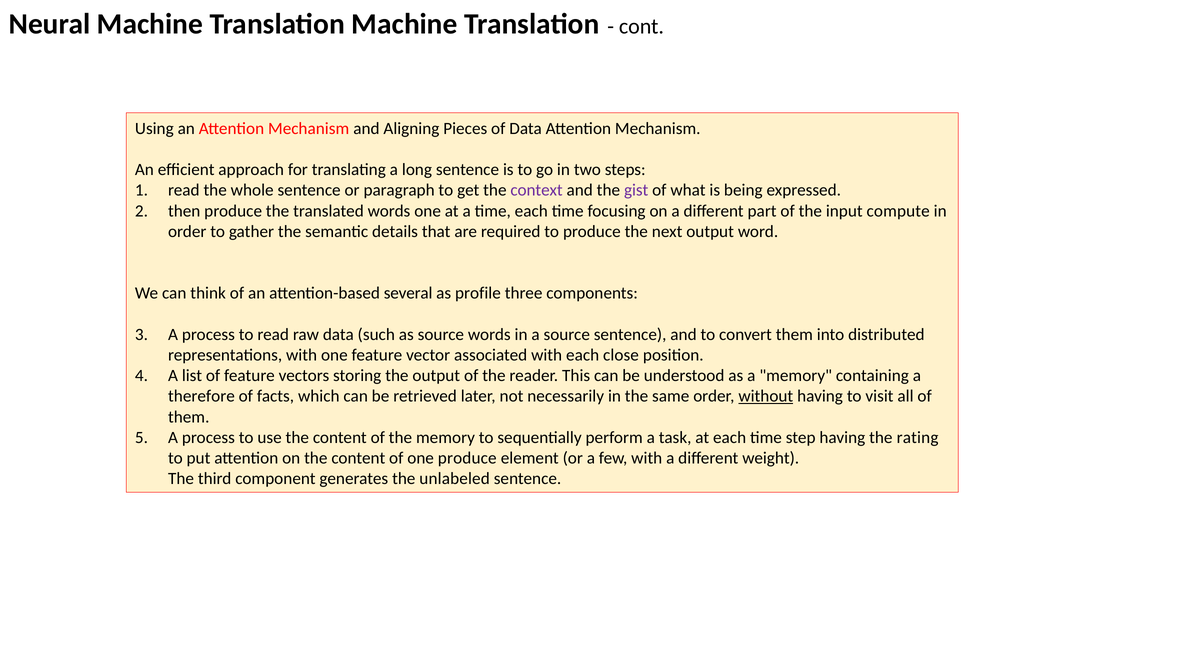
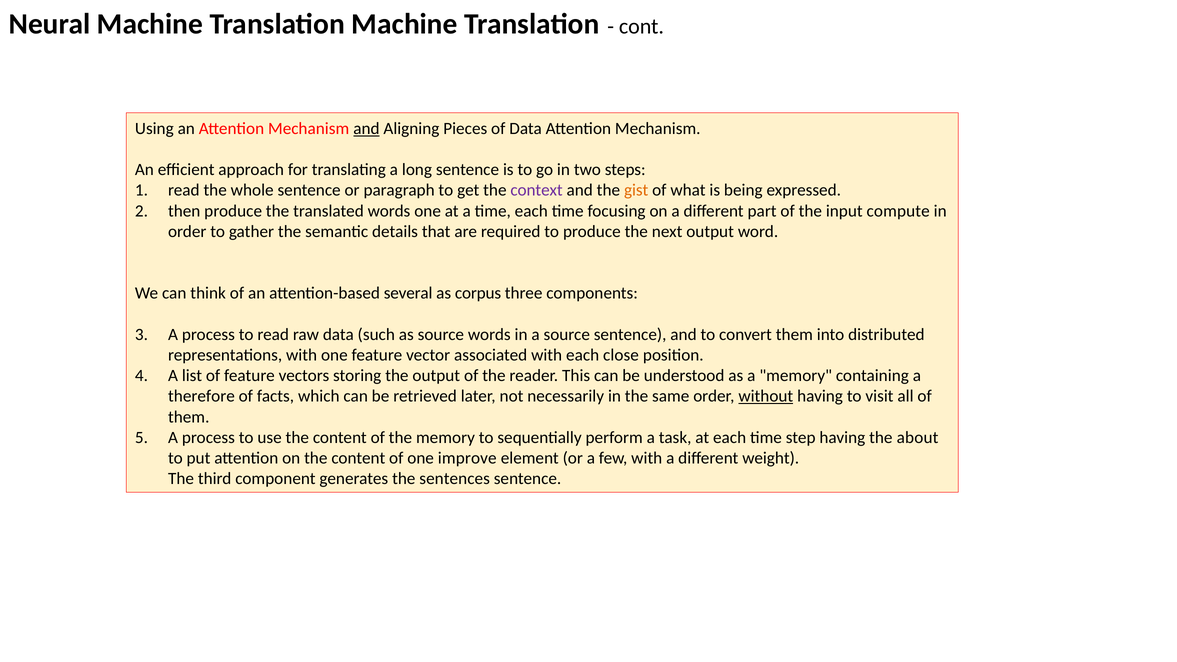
and at (366, 128) underline: none -> present
gist colour: purple -> orange
profile: profile -> corpus
rating: rating -> about
one produce: produce -> improve
unlabeled: unlabeled -> sentences
